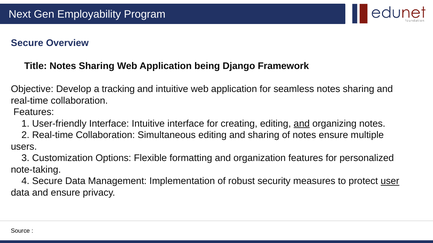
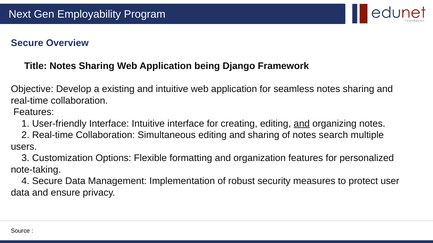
tracking: tracking -> existing
notes ensure: ensure -> search
user underline: present -> none
